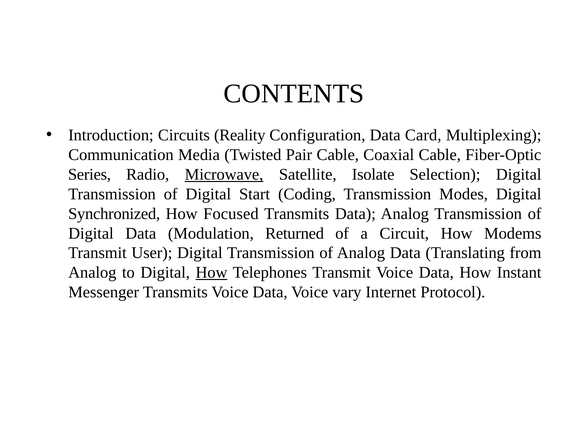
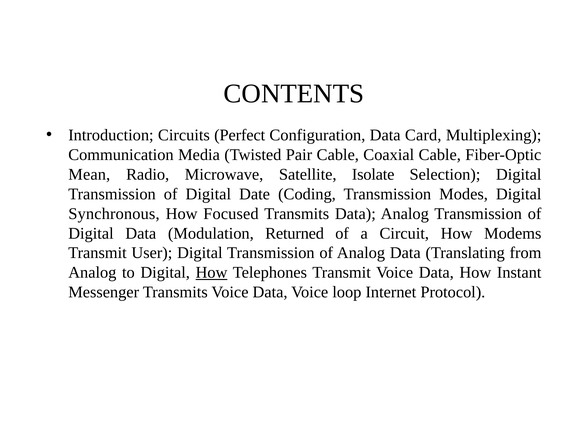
Reality: Reality -> Perfect
Series: Series -> Mean
Microwave underline: present -> none
Start: Start -> Date
Synchronized: Synchronized -> Synchronous
vary: vary -> loop
